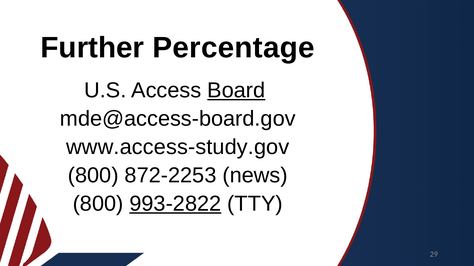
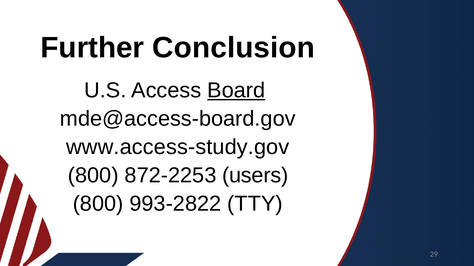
Percentage: Percentage -> Conclusion
news: news -> users
993-2822 underline: present -> none
